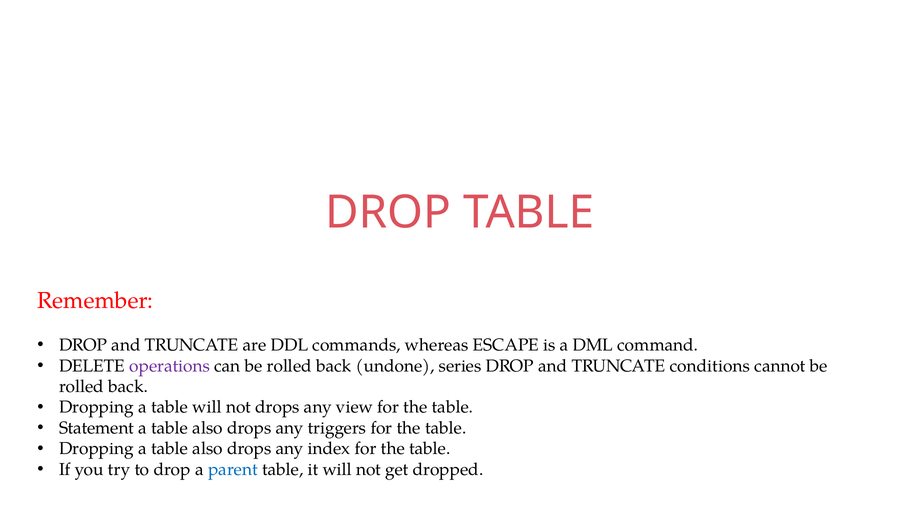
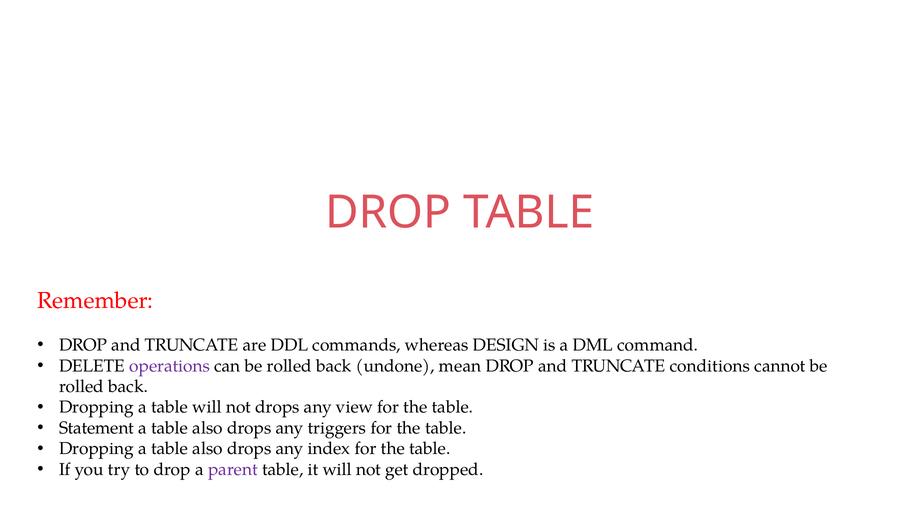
ESCAPE: ESCAPE -> DESIGN
series: series -> mean
parent colour: blue -> purple
